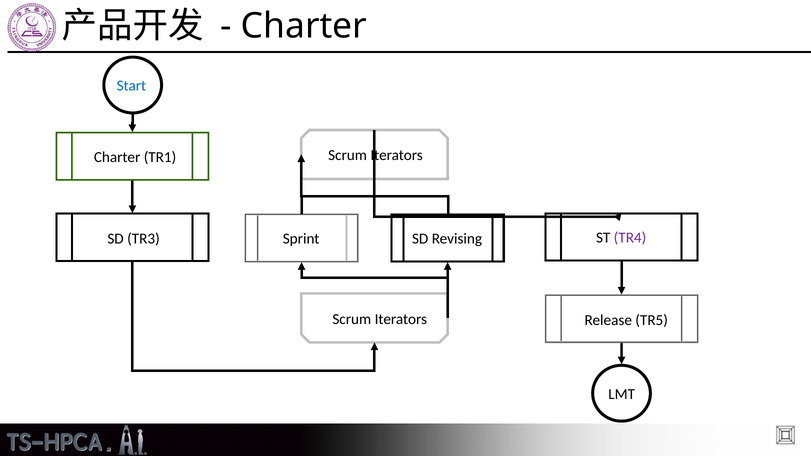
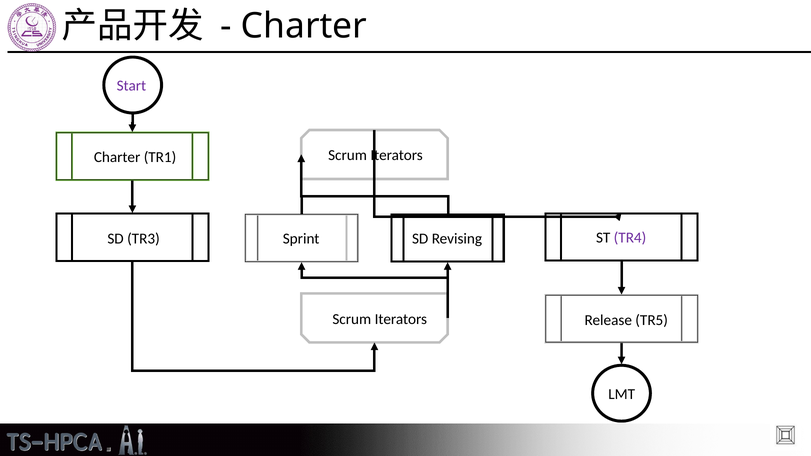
Start colour: blue -> purple
